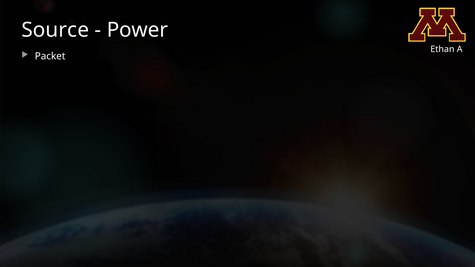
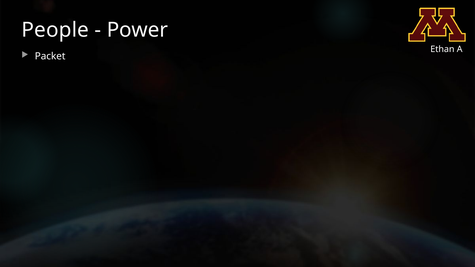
Source: Source -> People
